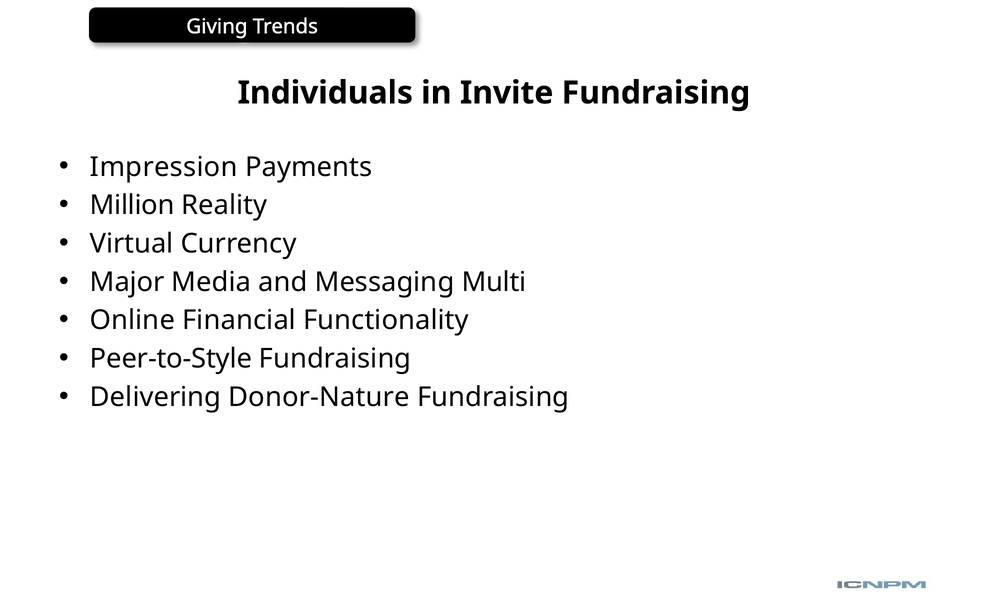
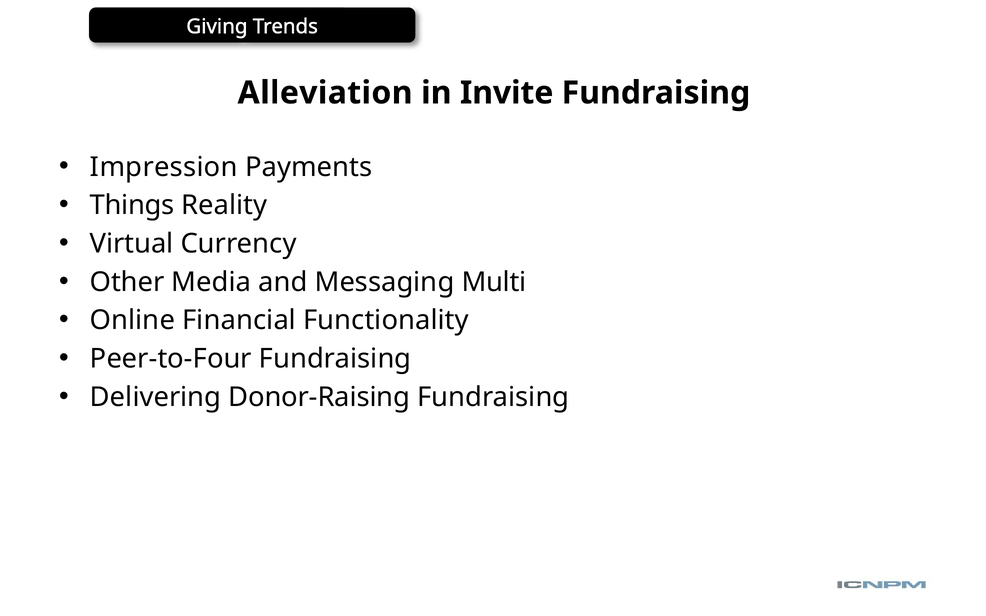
Individuals: Individuals -> Alleviation
Million: Million -> Things
Major: Major -> Other
Peer-to-Style: Peer-to-Style -> Peer-to-Four
Donor-Nature: Donor-Nature -> Donor-Raising
